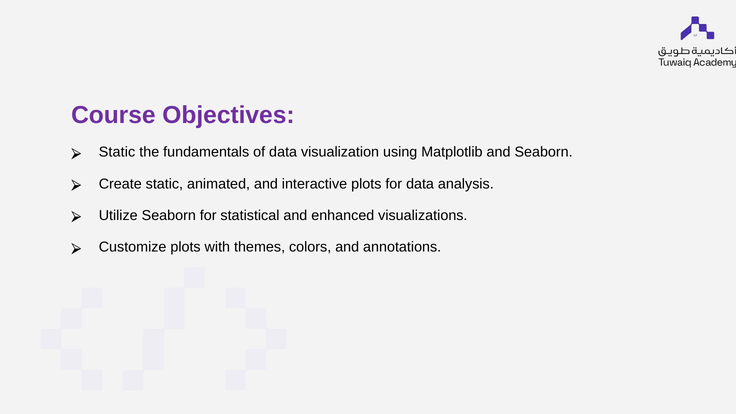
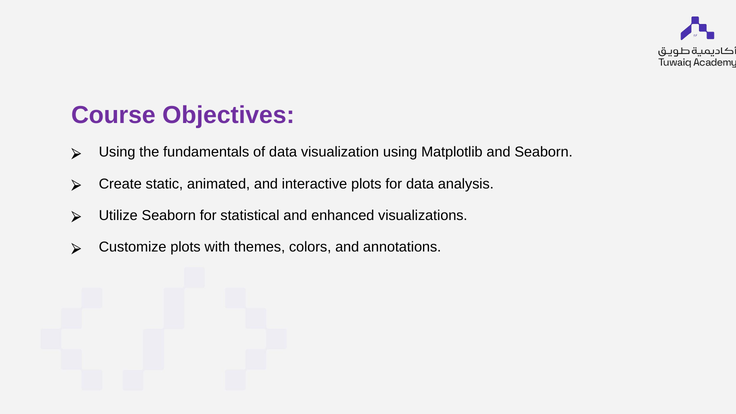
Static at (117, 152): Static -> Using
